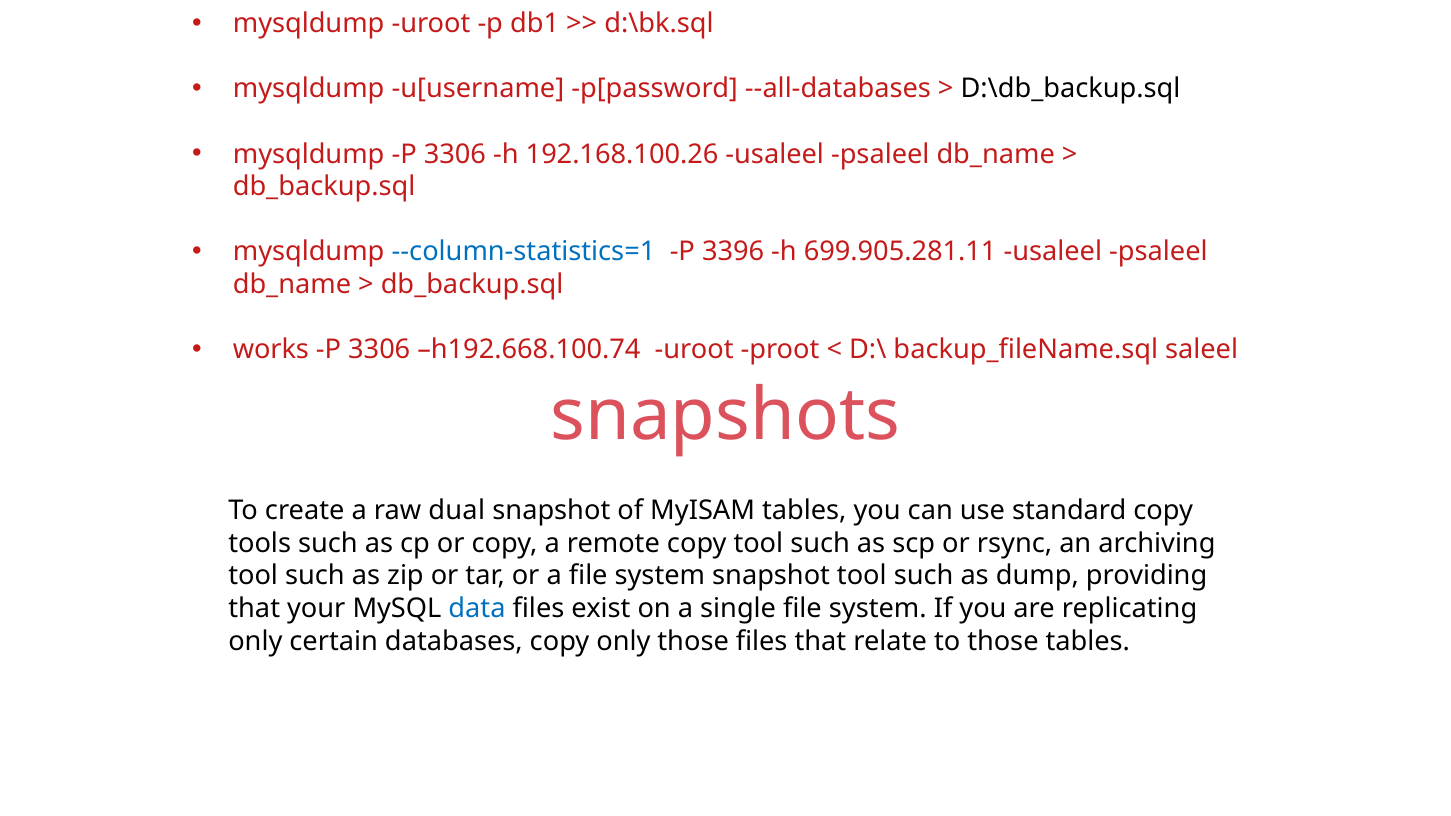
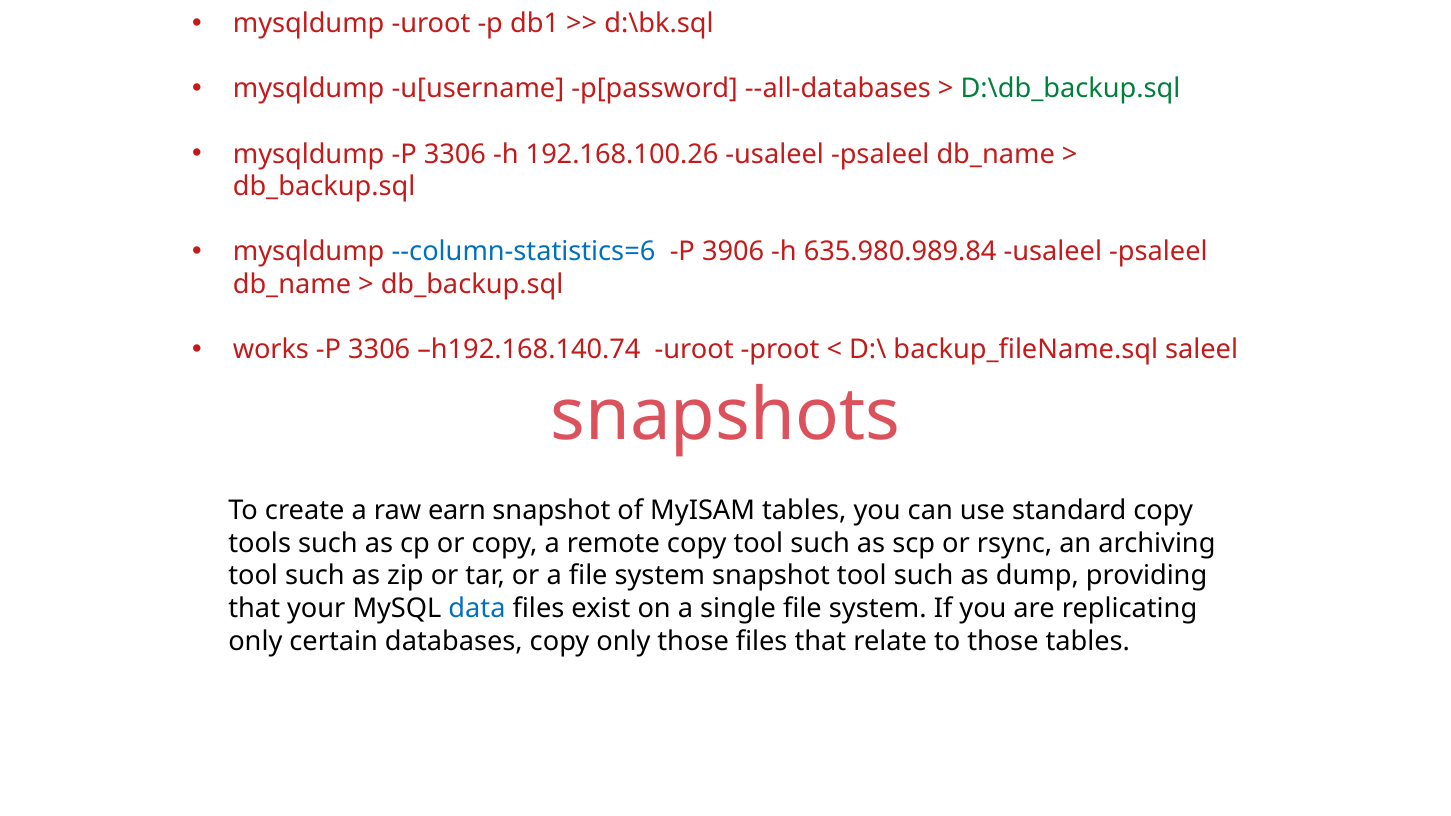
D:\db_backup.sql colour: black -> green
--column-statistics=1: --column-statistics=1 -> --column-statistics=6
3396: 3396 -> 3906
699.905.281.11: 699.905.281.11 -> 635.980.989.84
h192.668.100.74: h192.668.100.74 -> h192.168.140.74
dual: dual -> earn
